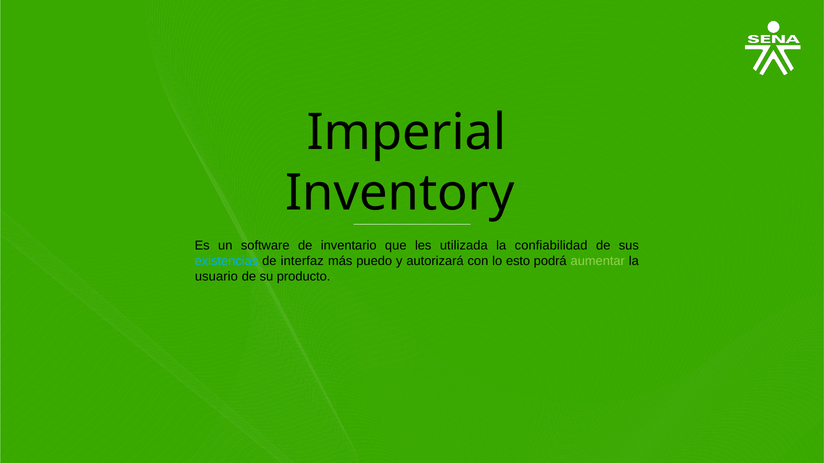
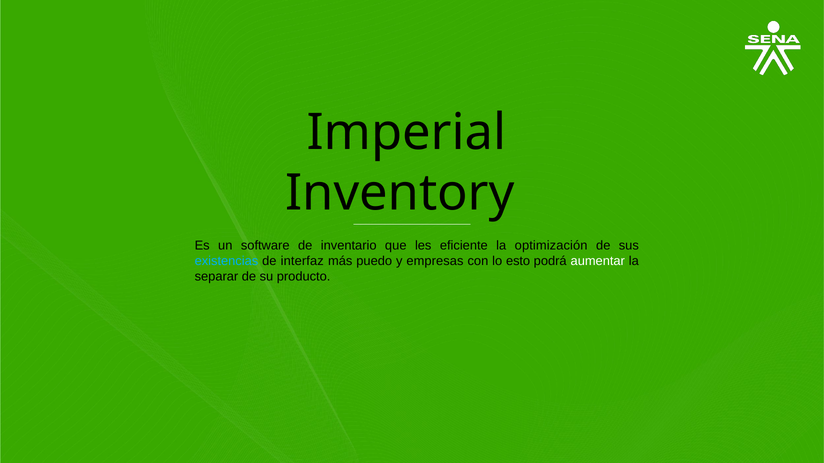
utilizada: utilizada -> eficiente
confiabilidad: confiabilidad -> optimización
autorizará: autorizará -> empresas
aumentar colour: light green -> white
usuario: usuario -> separar
